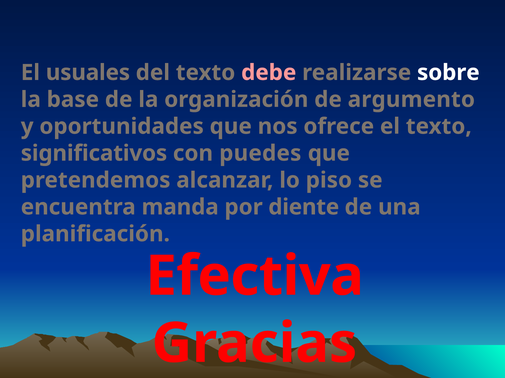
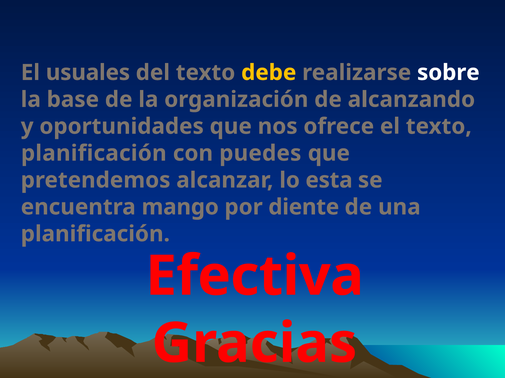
debe colour: pink -> yellow
argumento: argumento -> alcanzando
significativos at (94, 154): significativos -> planificación
piso: piso -> esta
manda: manda -> mango
